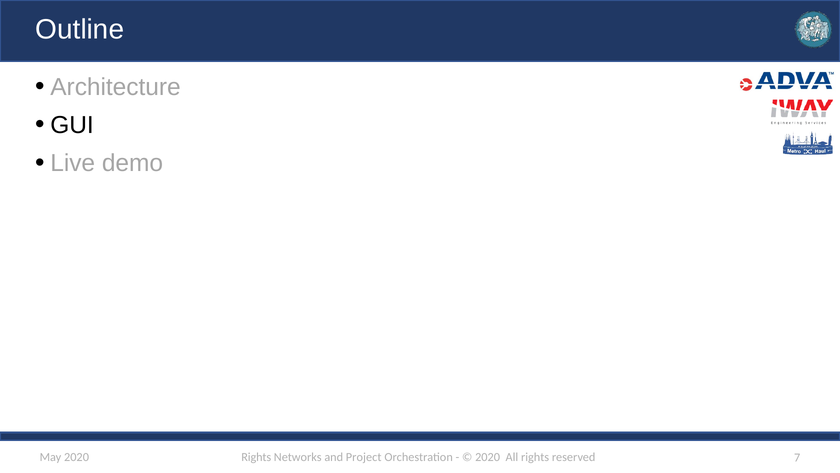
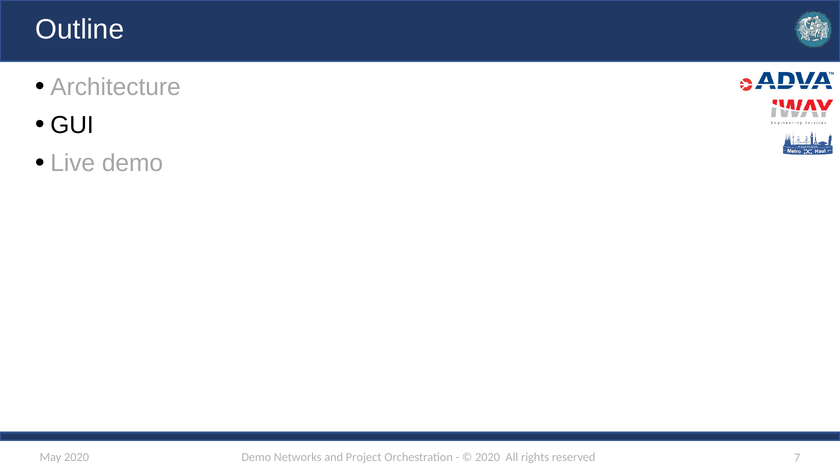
2020 Rights: Rights -> Demo
